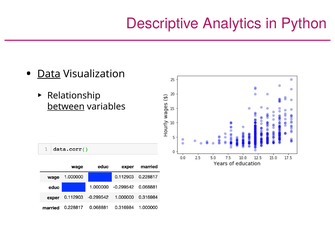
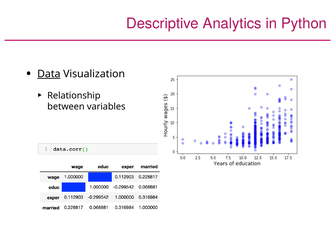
between underline: present -> none
